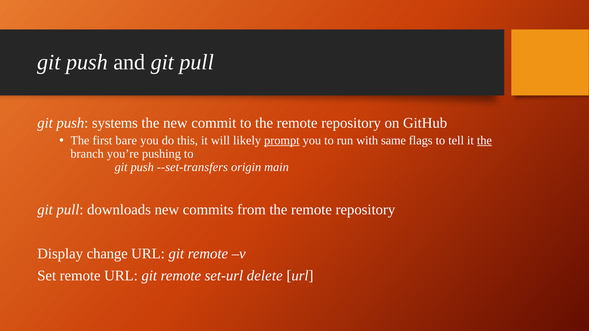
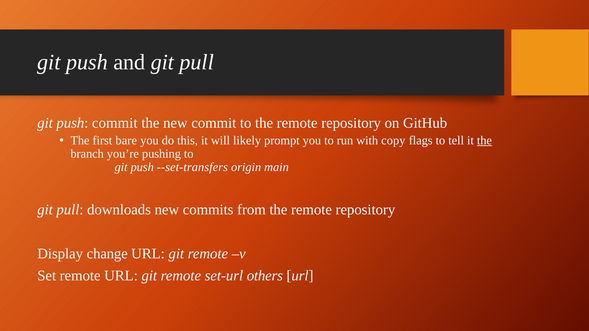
push systems: systems -> commit
prompt underline: present -> none
same: same -> copy
delete: delete -> others
